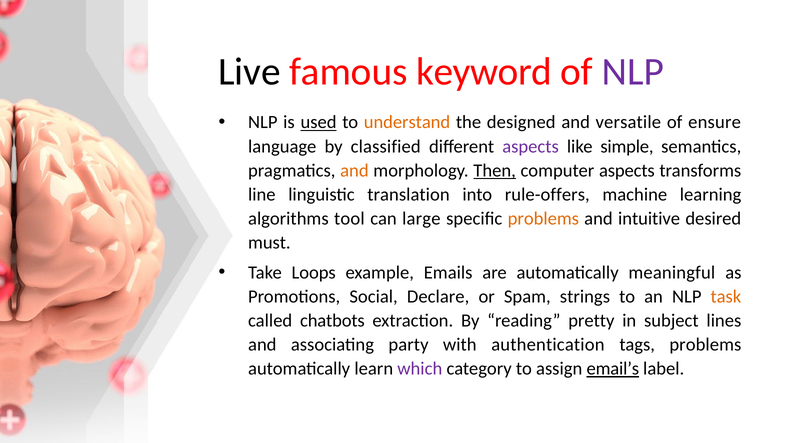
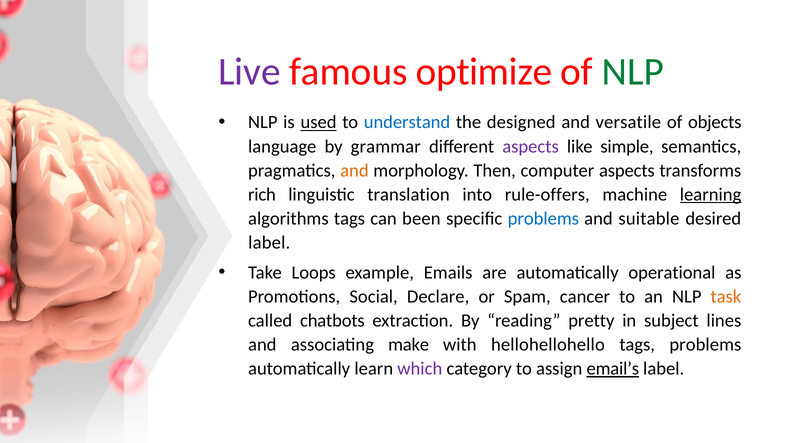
Live colour: black -> purple
keyword: keyword -> optimize
NLP at (633, 71) colour: purple -> green
understand colour: orange -> blue
ensure: ensure -> objects
classified: classified -> grammar
Then underline: present -> none
line: line -> rich
learning underline: none -> present
algorithms tool: tool -> tags
large: large -> been
problems at (543, 219) colour: orange -> blue
intuitive: intuitive -> suitable
must at (269, 243): must -> label
meaningful: meaningful -> operational
strings: strings -> cancer
party: party -> make
authentication: authentication -> hellohellohello
